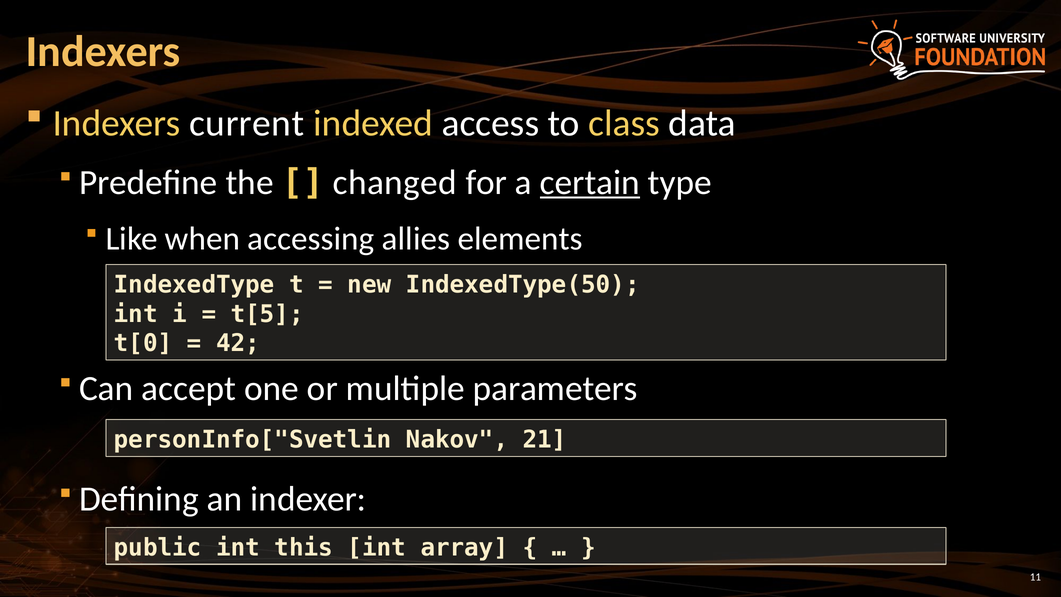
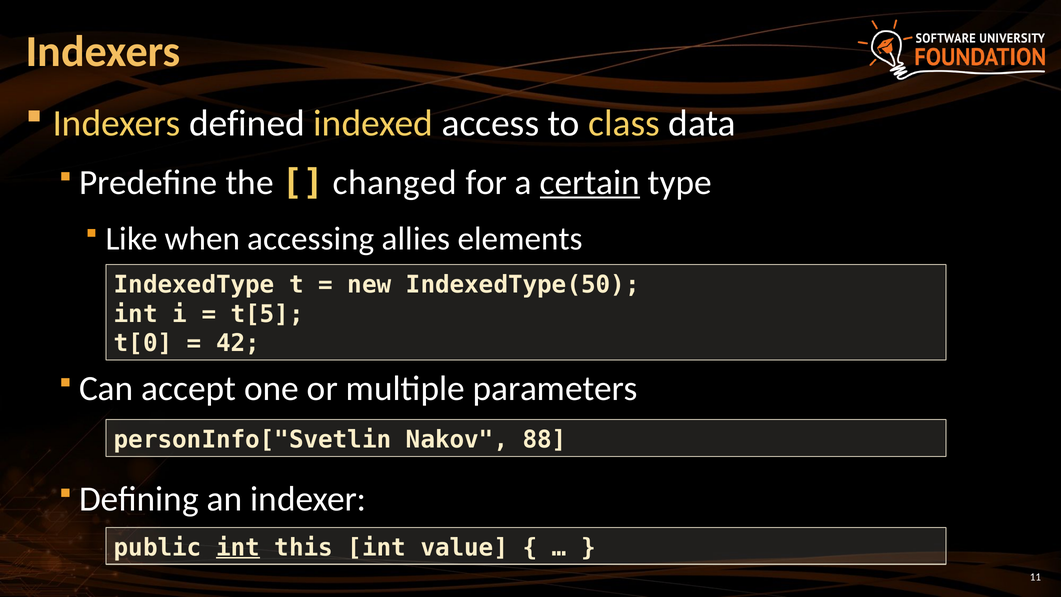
current: current -> defined
21: 21 -> 88
int at (238, 547) underline: none -> present
array: array -> value
